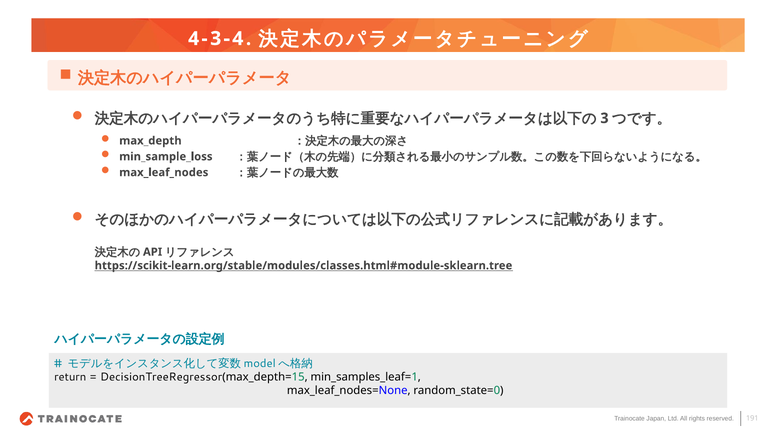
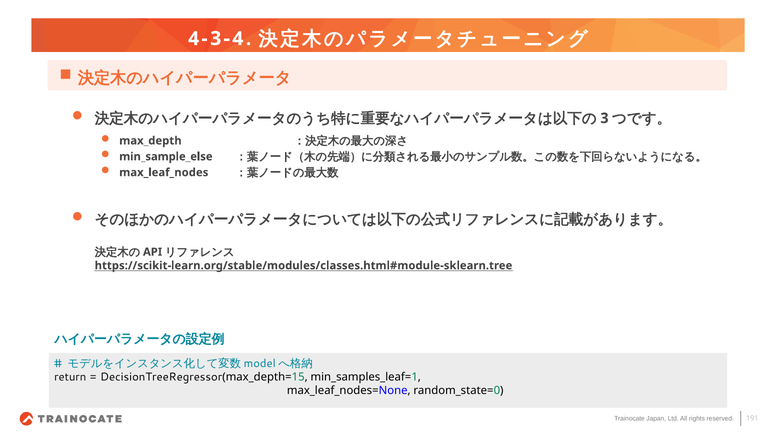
min_sample_loss: min_sample_loss -> min_sample_else
